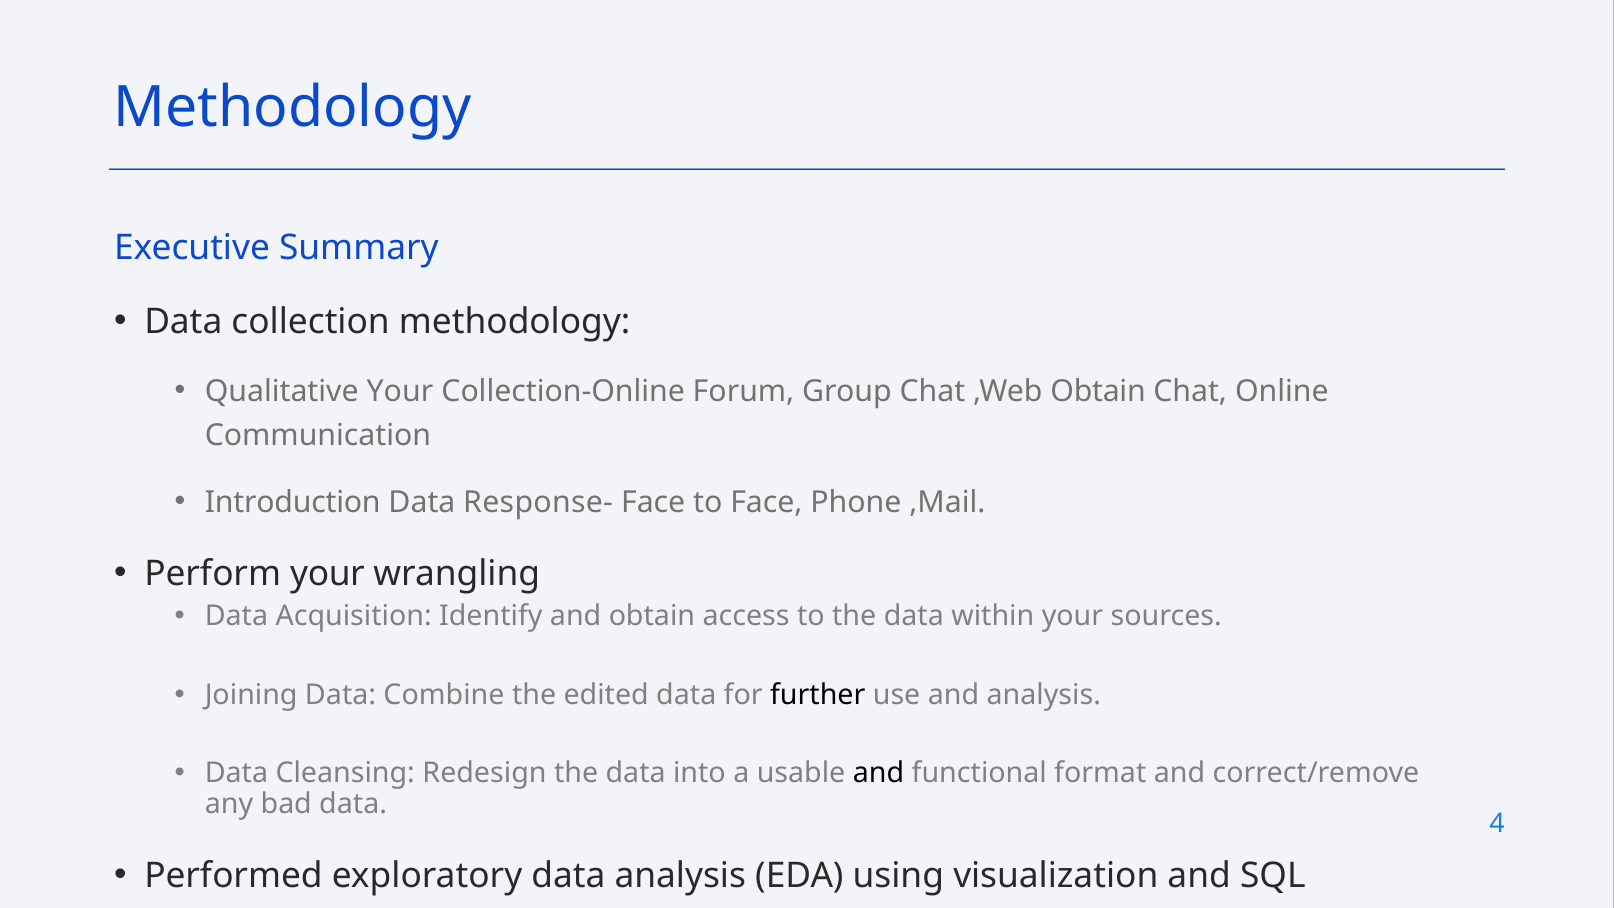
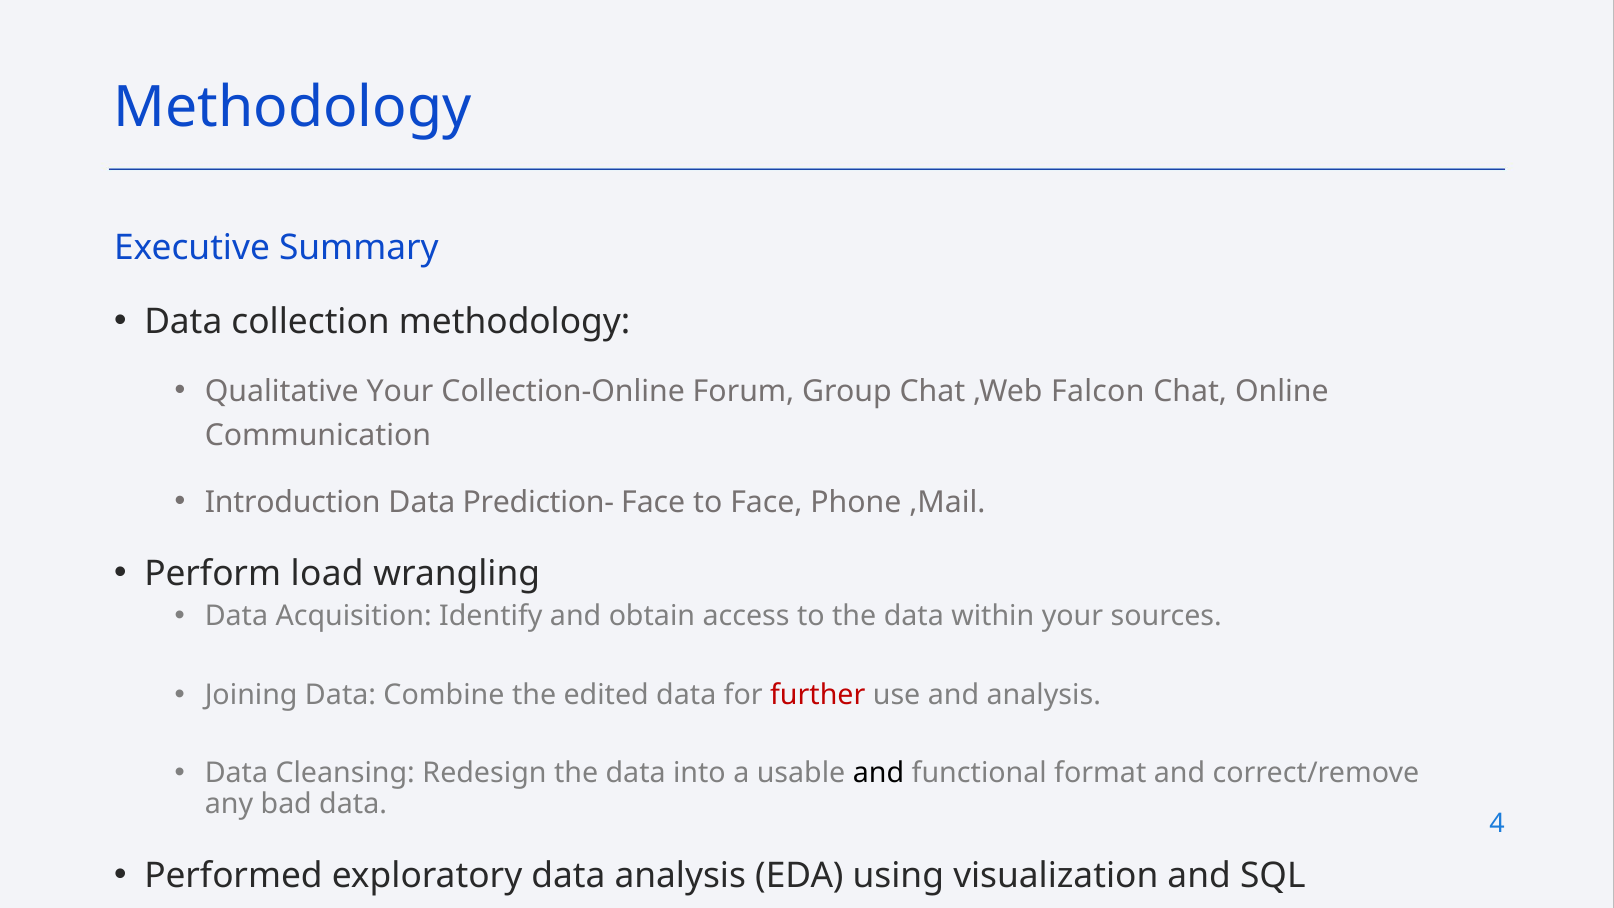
,Web Obtain: Obtain -> Falcon
Response-: Response- -> Prediction-
Perform your: your -> load
further colour: black -> red
